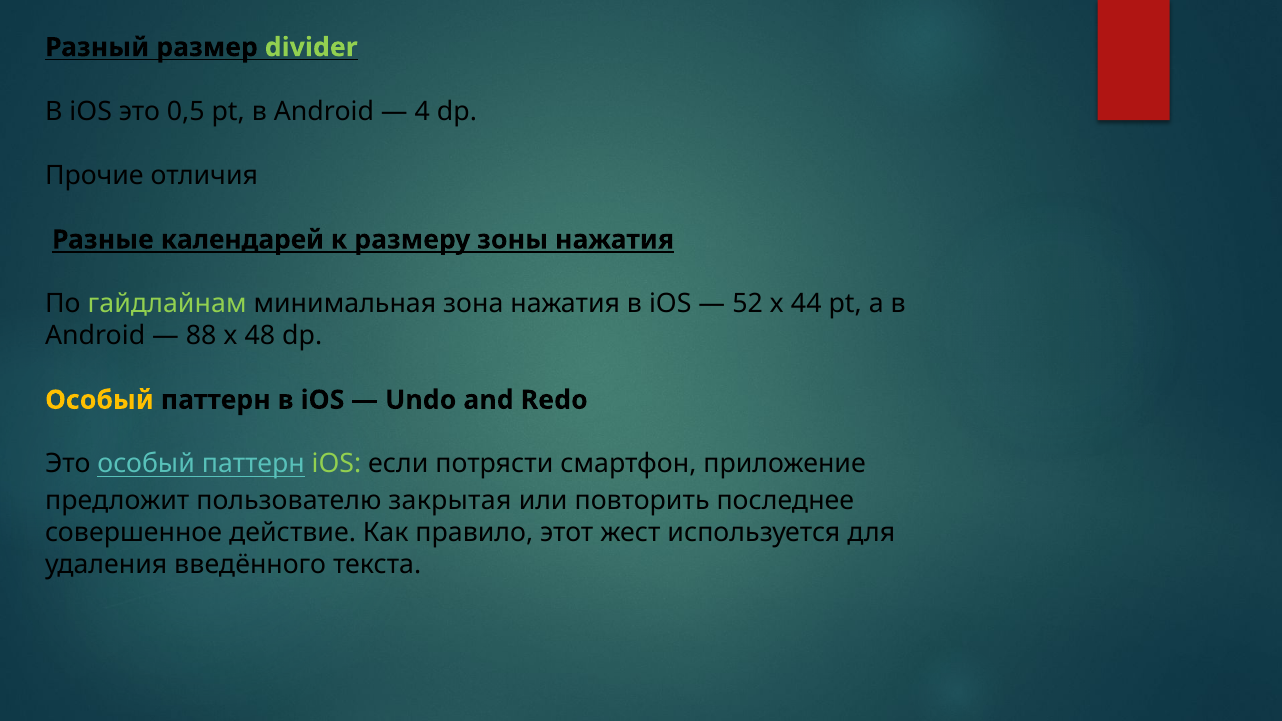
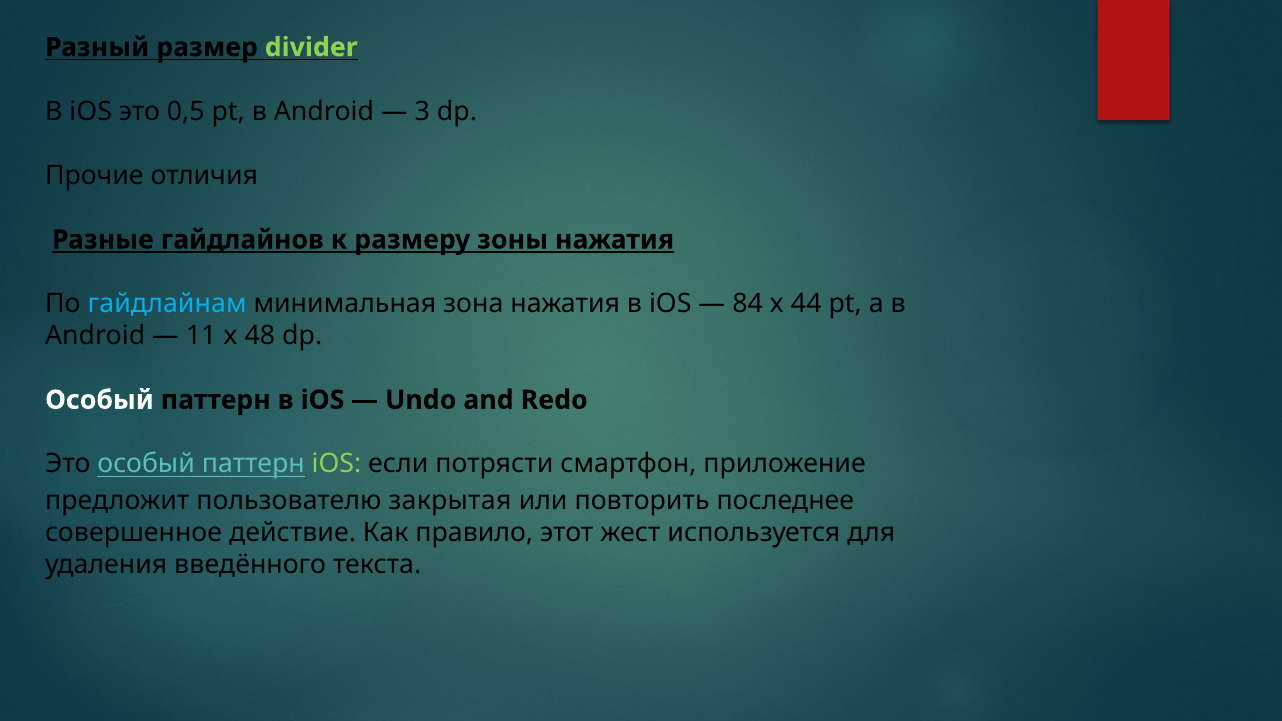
4: 4 -> 3
календарей: календарей -> гайдлайнов
гайдлайнам colour: light green -> light blue
52: 52 -> 84
88: 88 -> 11
Особый at (99, 400) colour: yellow -> white
